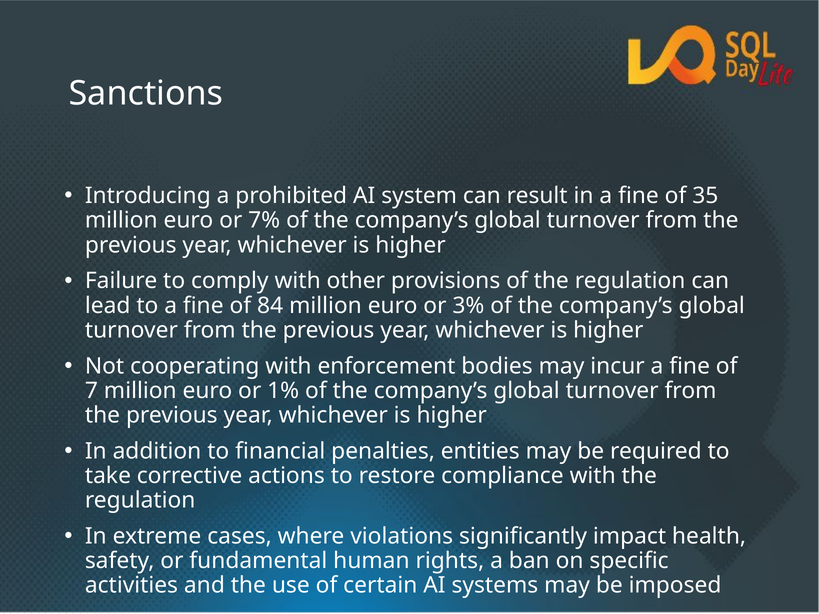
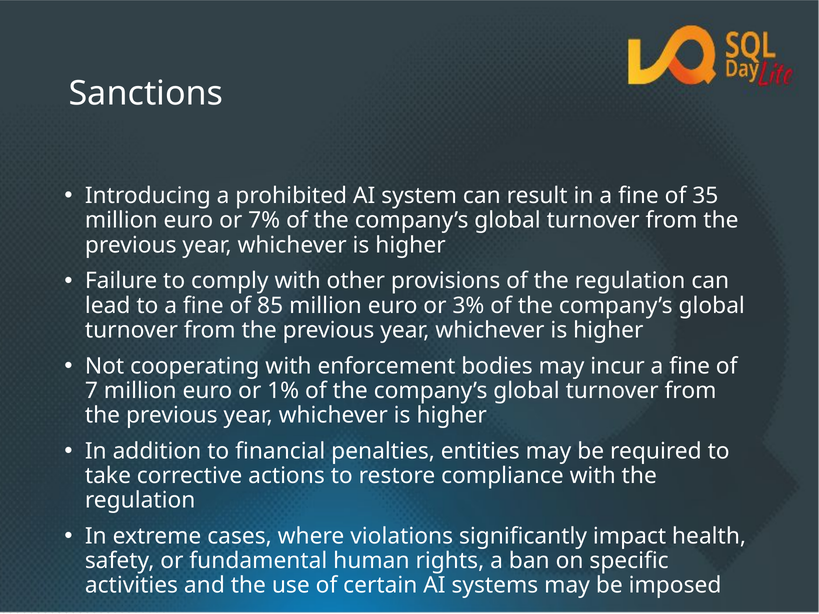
84: 84 -> 85
